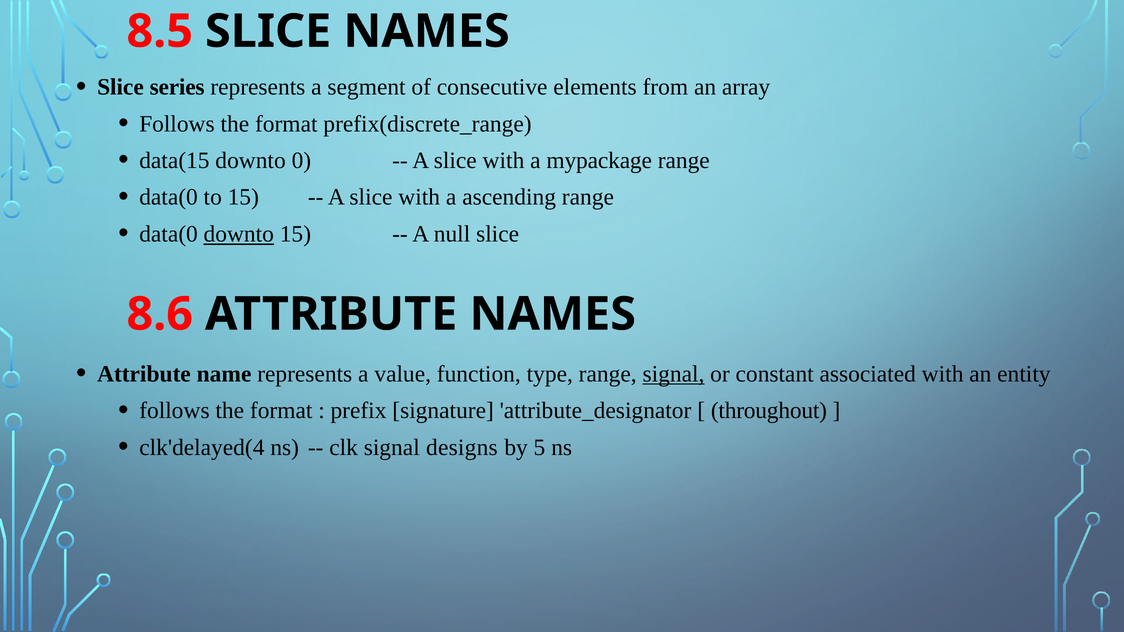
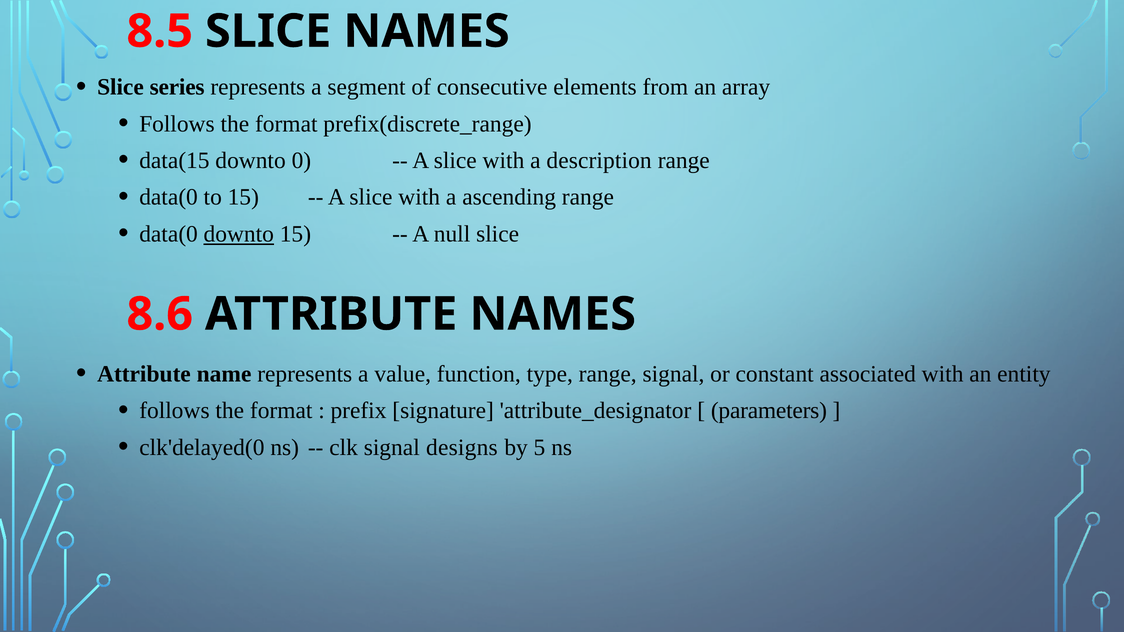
mypackage: mypackage -> description
signal at (673, 374) underline: present -> none
throughout: throughout -> parameters
clk'delayed(4: clk'delayed(4 -> clk'delayed(0
